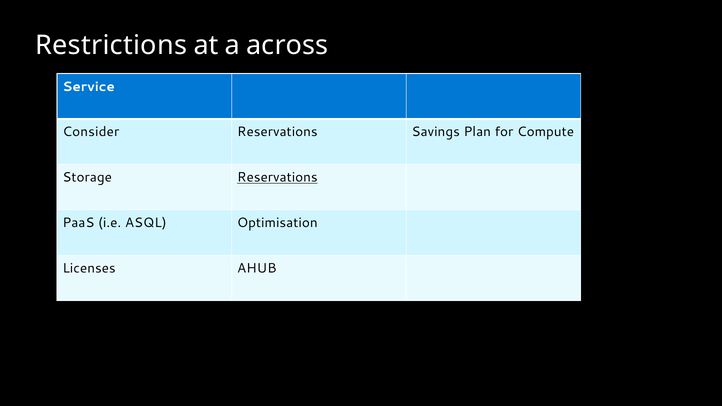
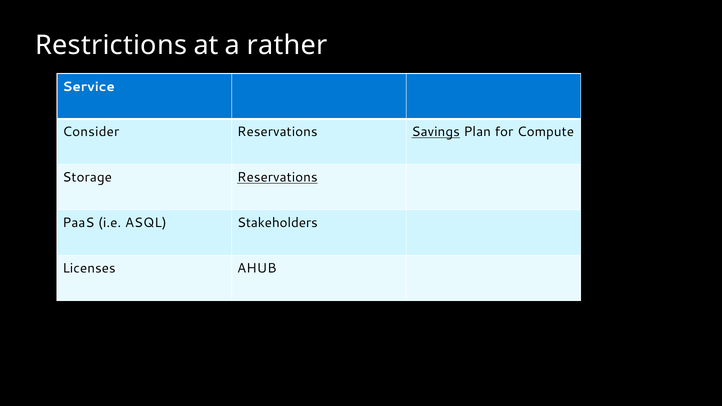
across: across -> rather
Savings underline: none -> present
Optimisation: Optimisation -> Stakeholders
